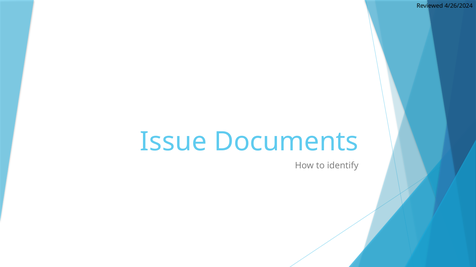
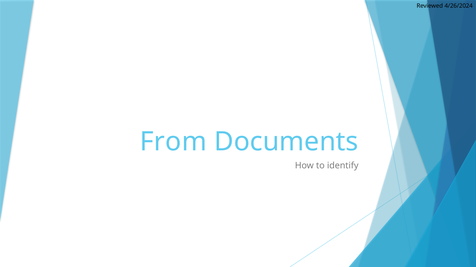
Issue: Issue -> From
